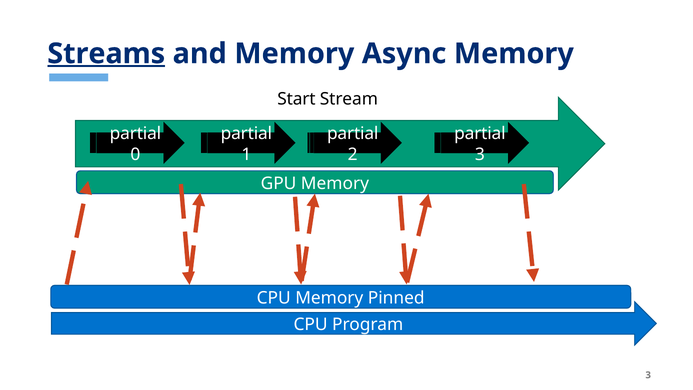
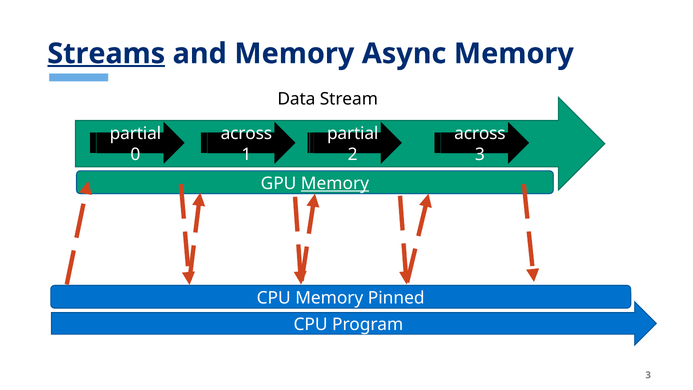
Start: Start -> Data
partial at (246, 134): partial -> across
partial at (480, 134): partial -> across
Memory at (335, 183) underline: none -> present
